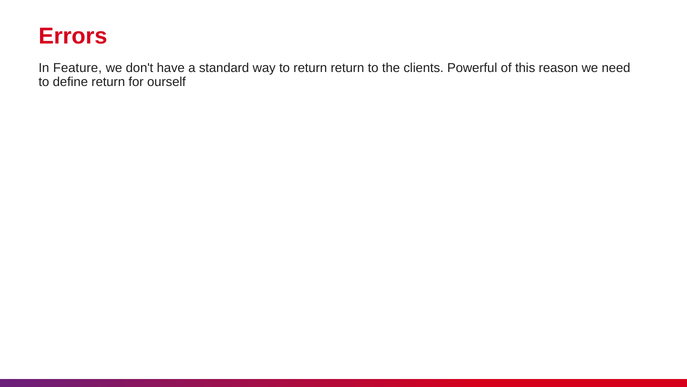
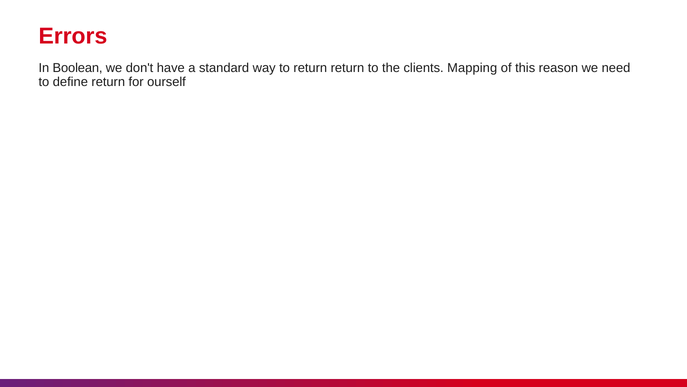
Feature: Feature -> Boolean
Powerful: Powerful -> Mapping
